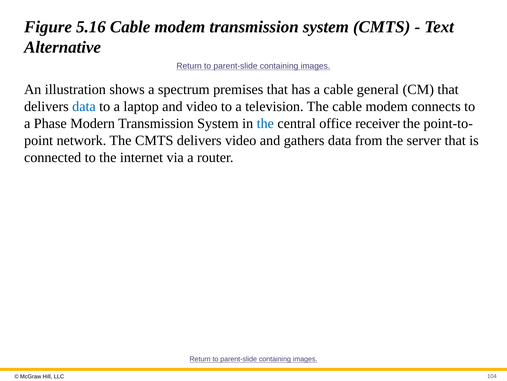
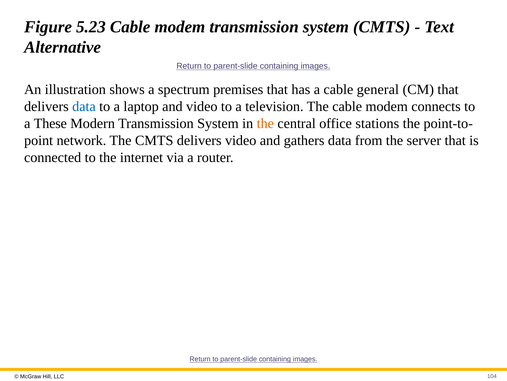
5.16: 5.16 -> 5.23
Phase: Phase -> These
the at (265, 123) colour: blue -> orange
receiver: receiver -> stations
